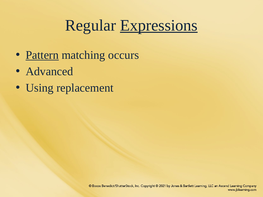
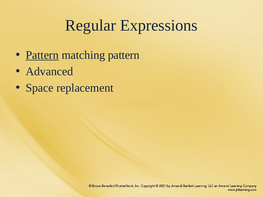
Expressions underline: present -> none
matching occurs: occurs -> pattern
Using: Using -> Space
